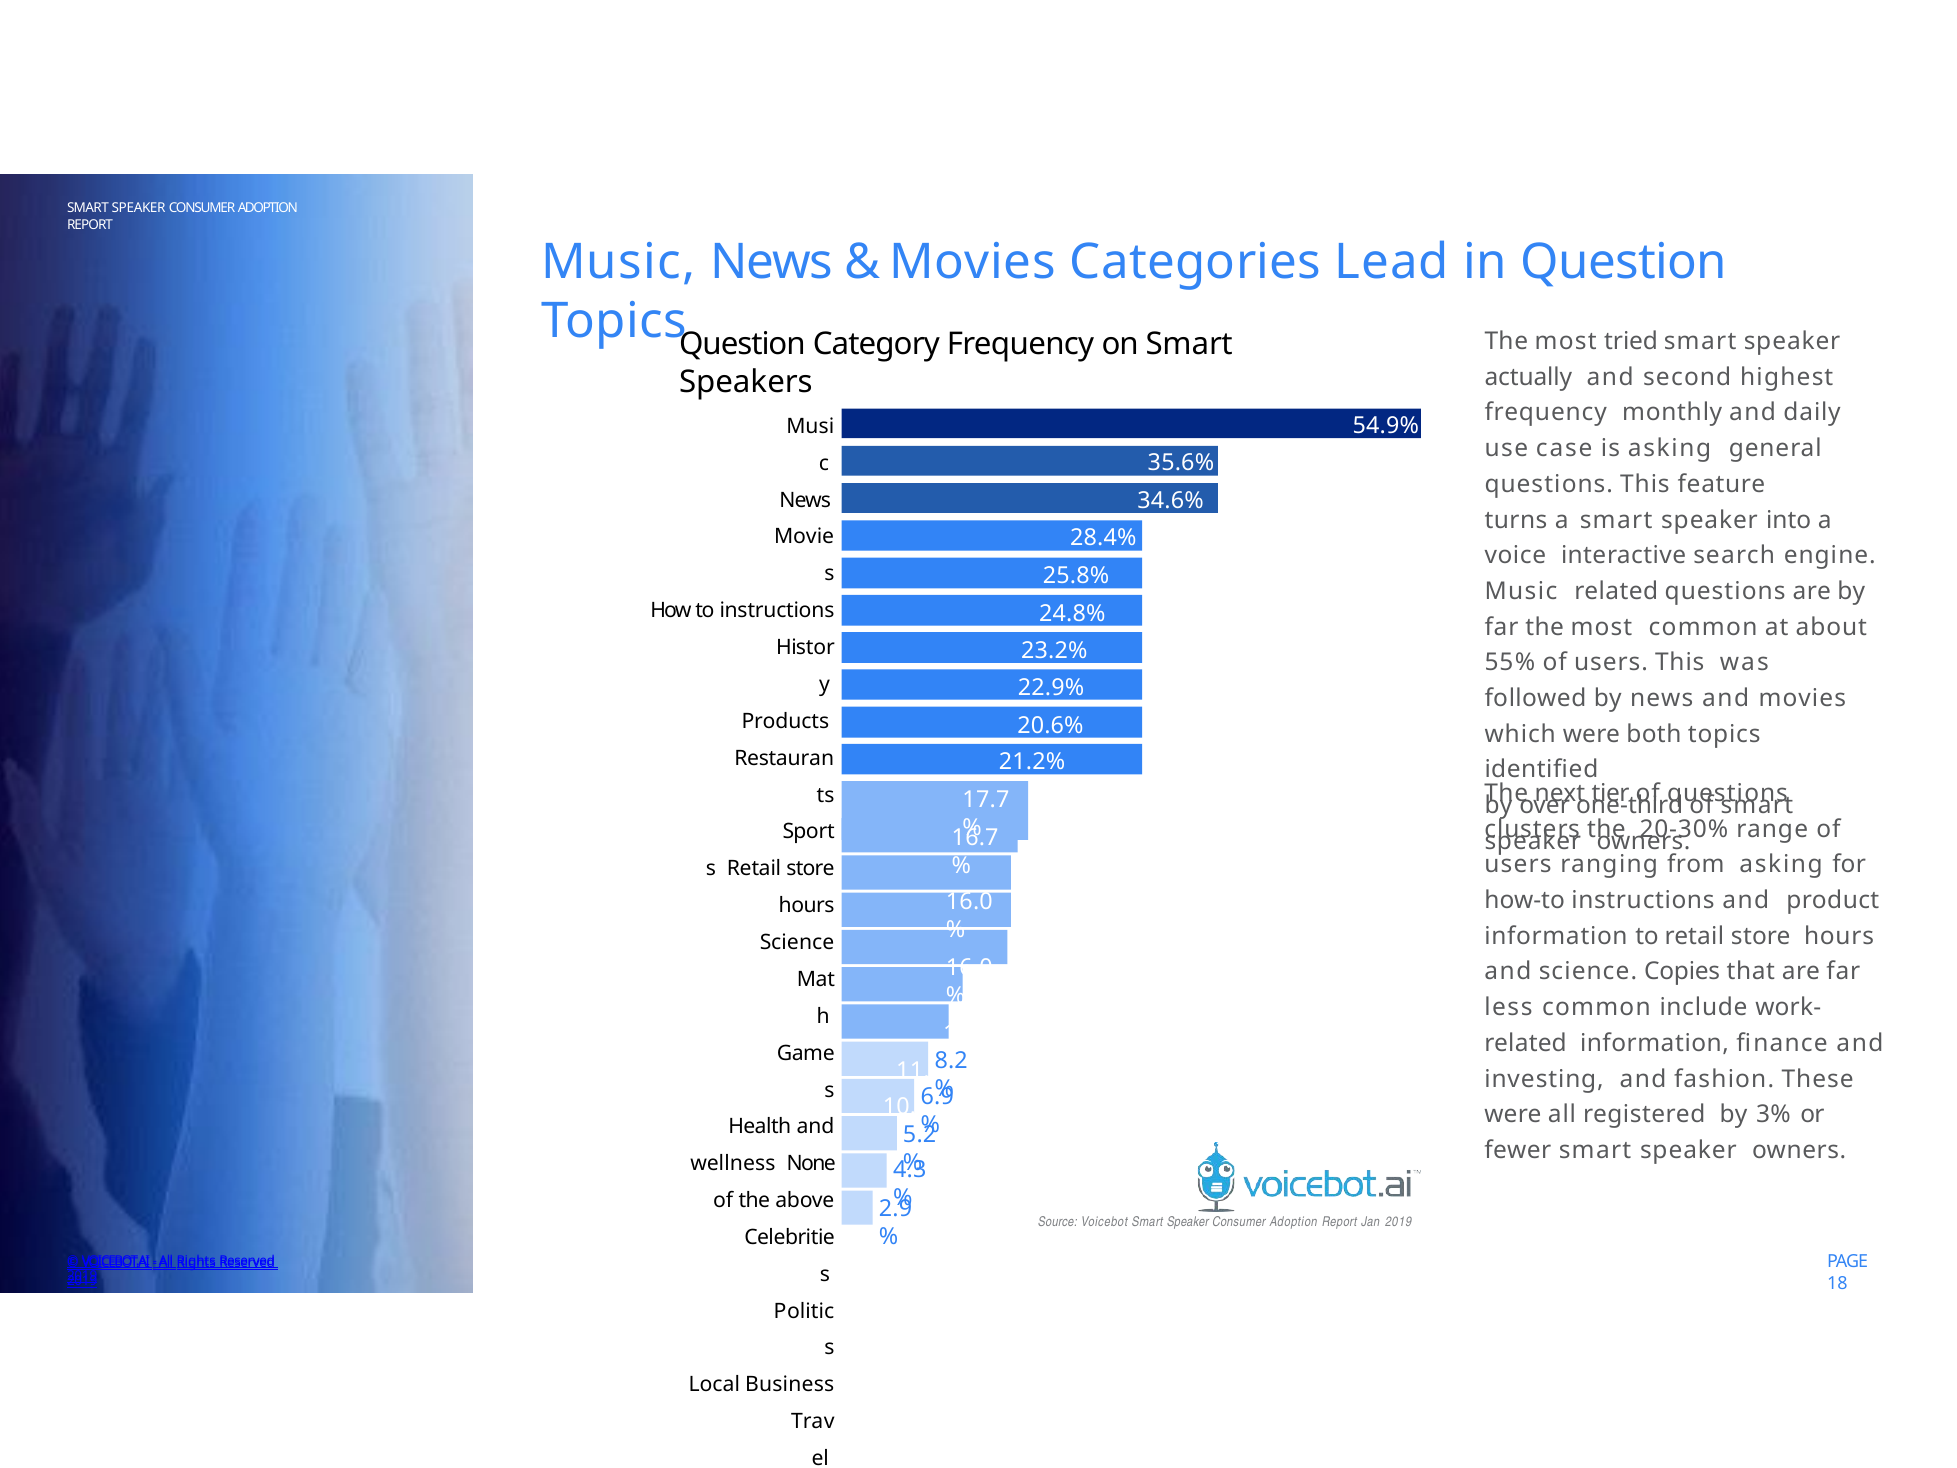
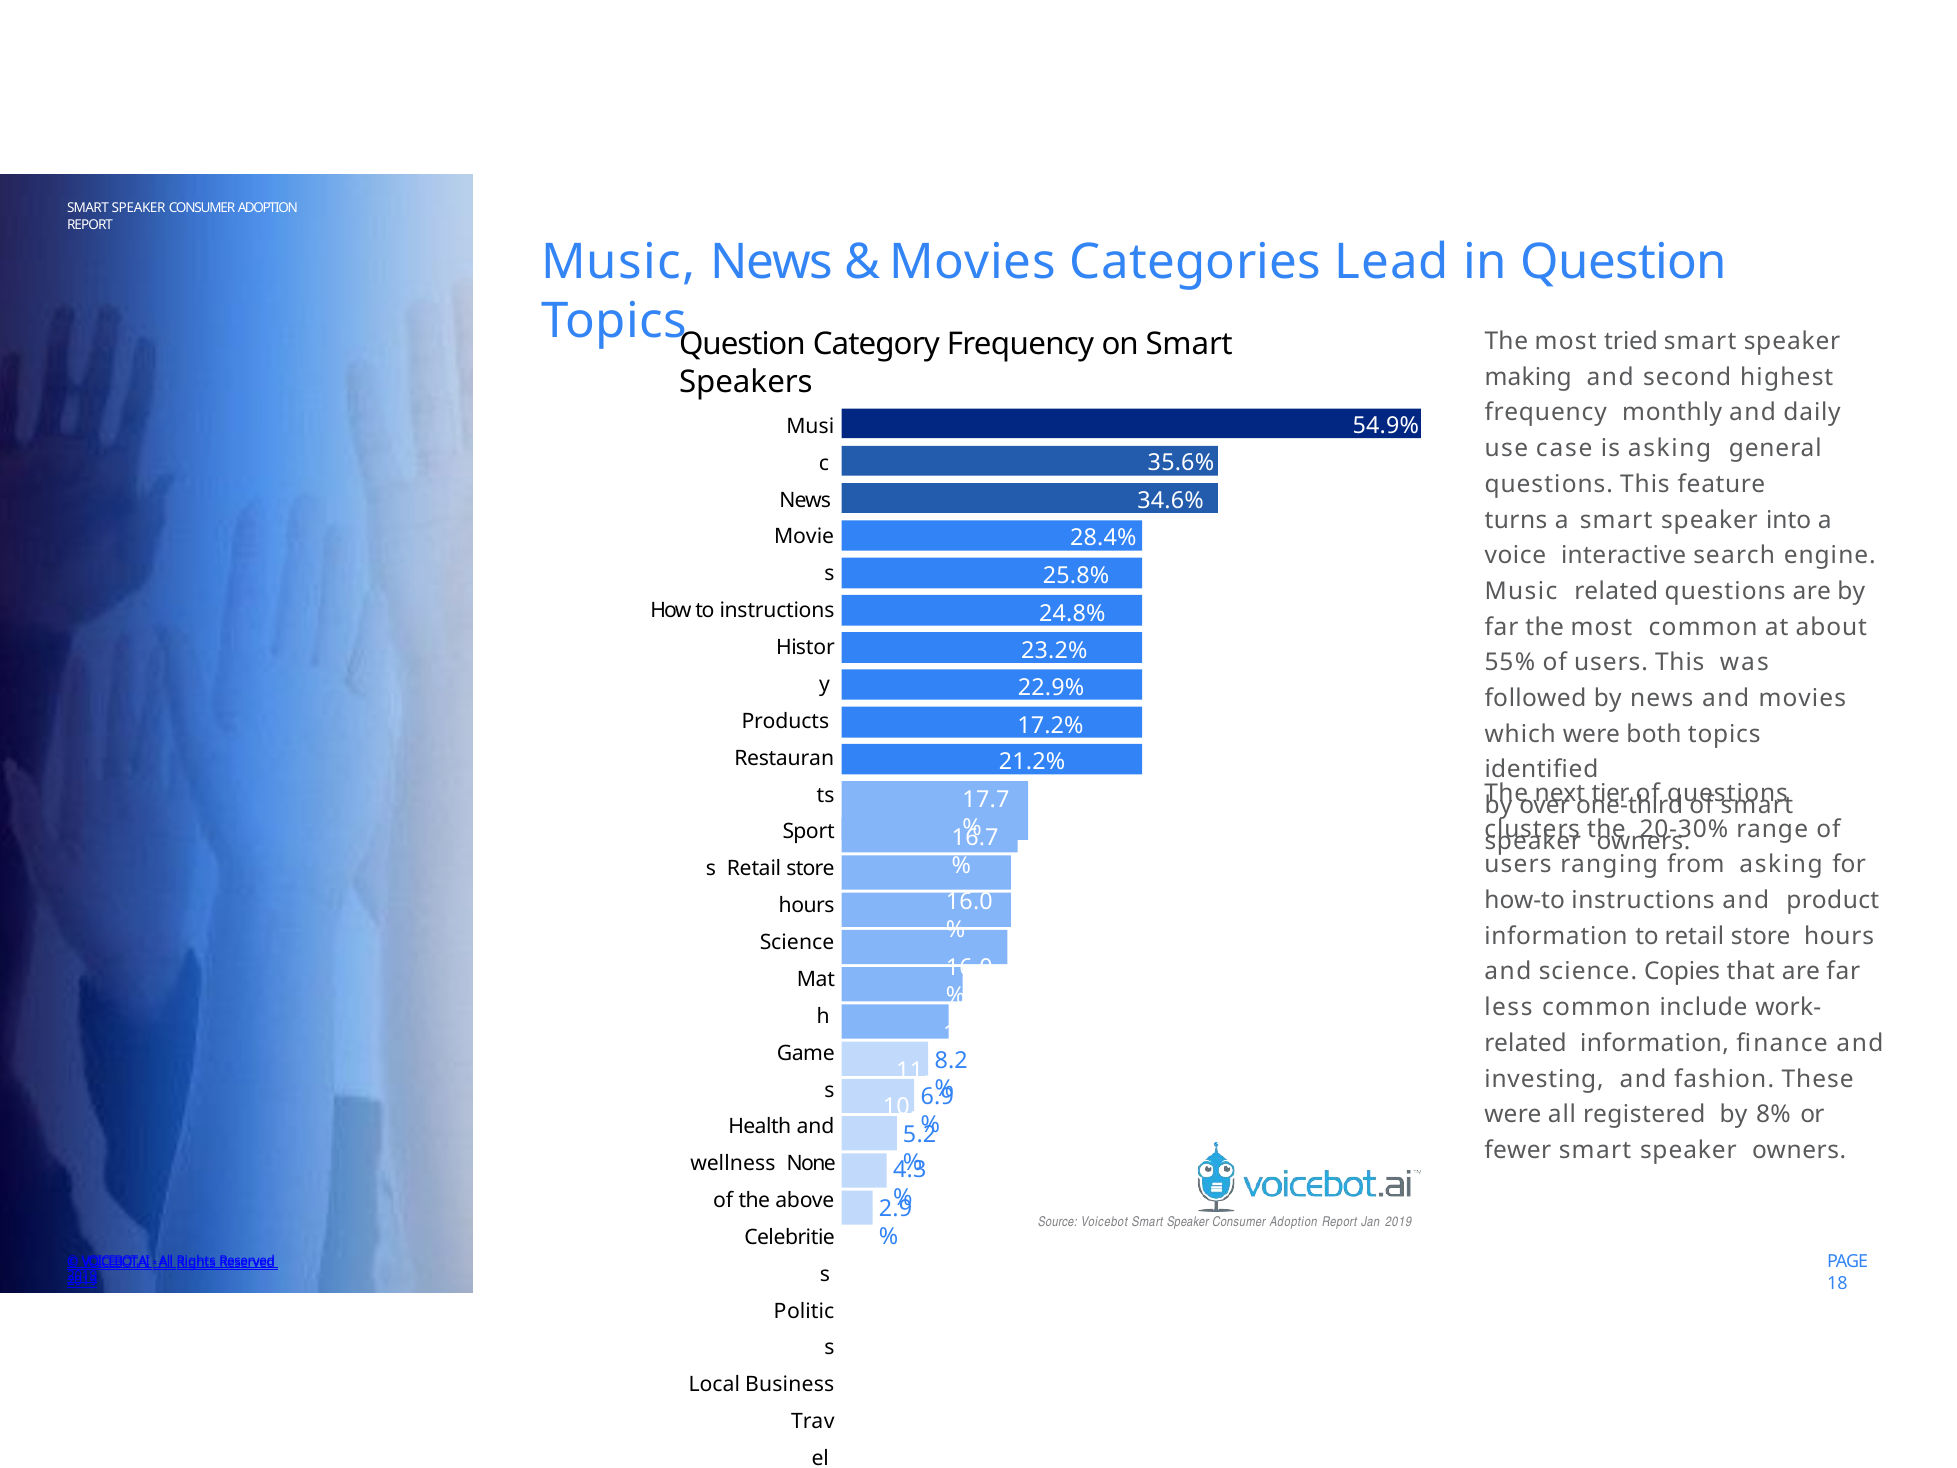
actually: actually -> making
20.6%: 20.6% -> 17.2%
3%: 3% -> 8%
